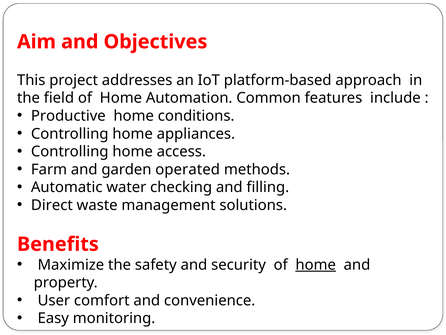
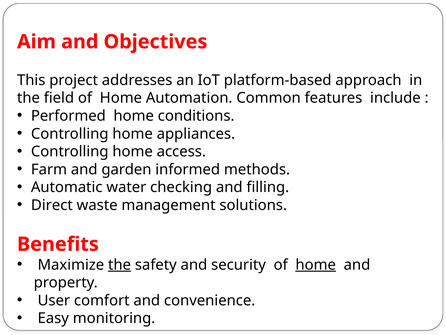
Productive: Productive -> Performed
operated: operated -> informed
the at (120, 264) underline: none -> present
